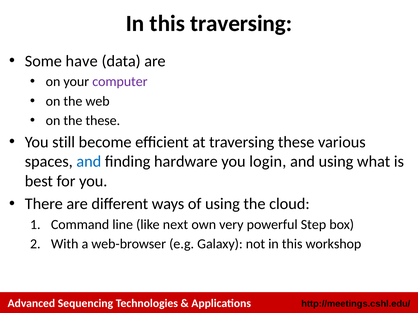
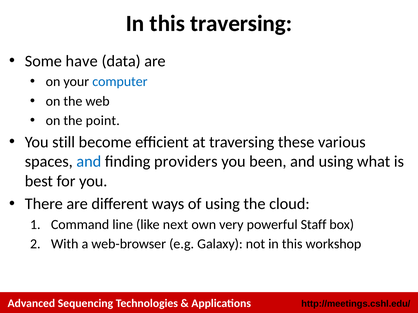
computer colour: purple -> blue
the these: these -> point
hardware: hardware -> providers
login: login -> been
Step: Step -> Staff
